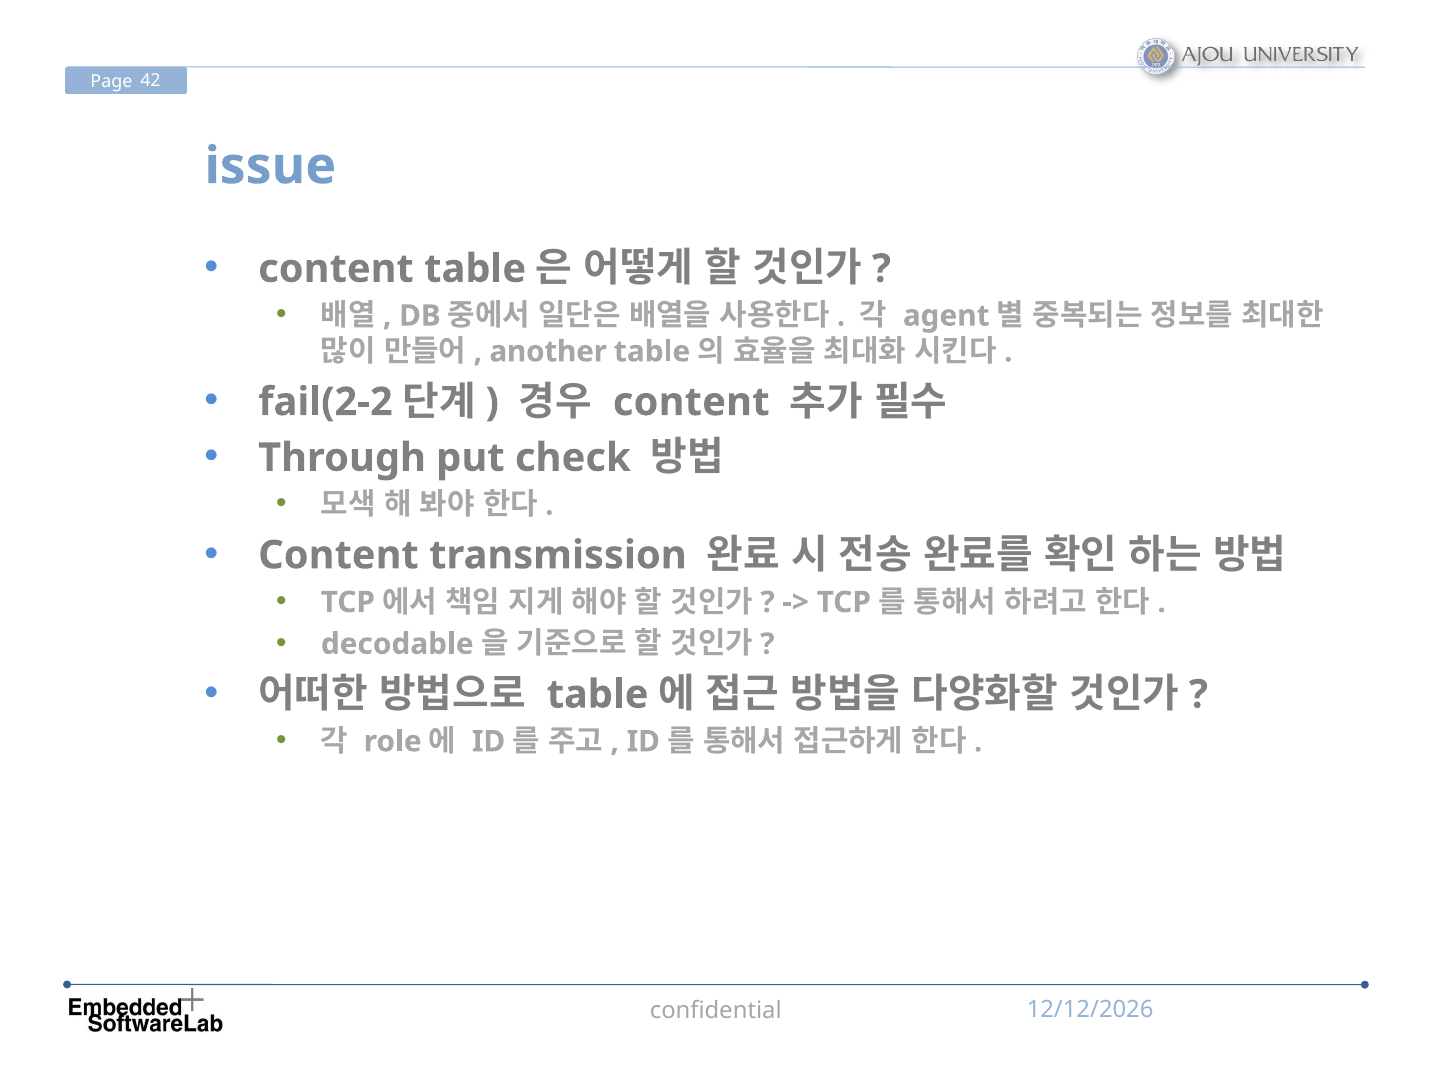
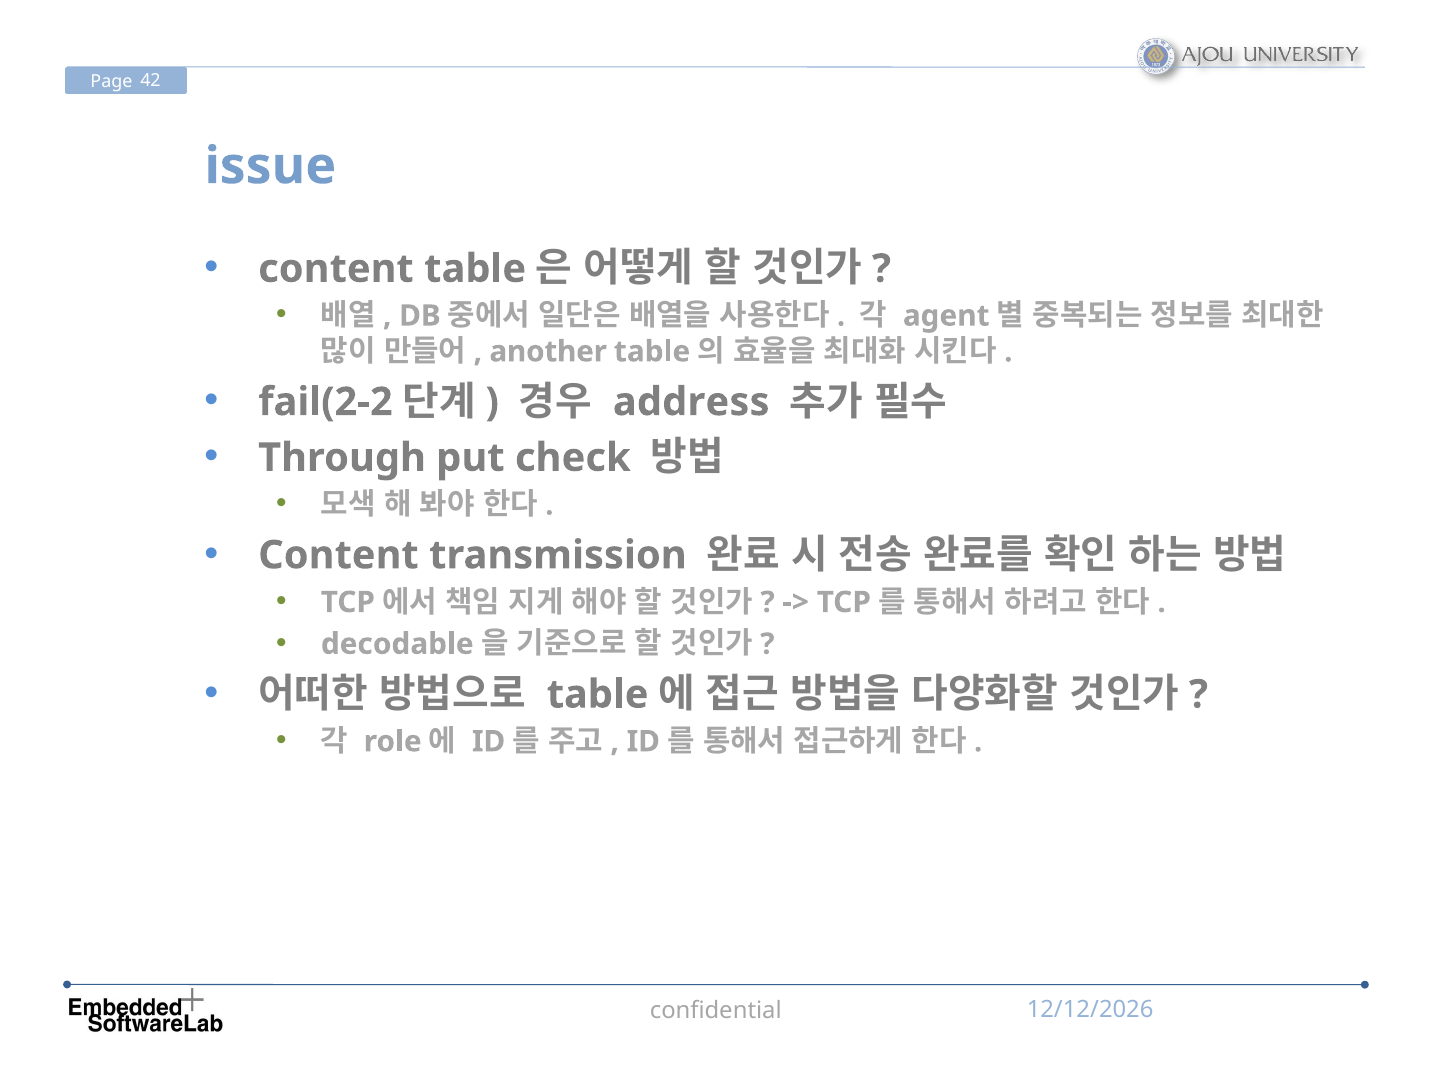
content at (691, 402): content -> address
